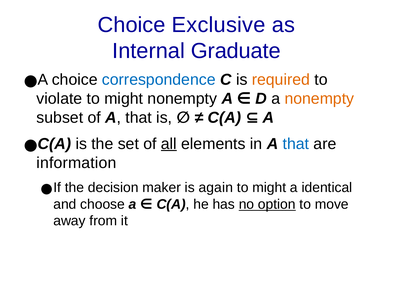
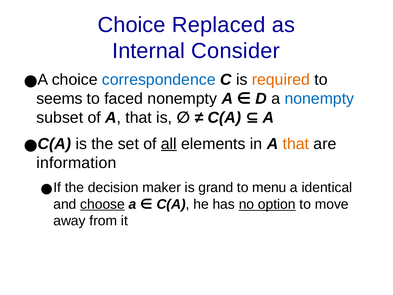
Exclusive: Exclusive -> Replaced
Graduate: Graduate -> Consider
violate: violate -> seems
might at (124, 99): might -> faced
nonempty at (319, 99) colour: orange -> blue
that at (296, 144) colour: blue -> orange
again: again -> grand
might at (269, 187): might -> menu
choose underline: none -> present
